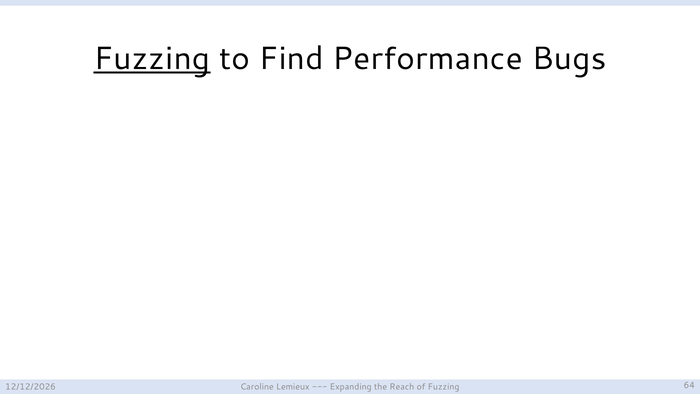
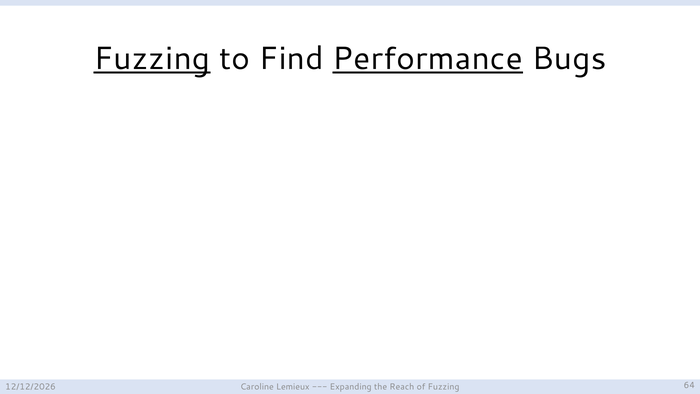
Performance underline: none -> present
